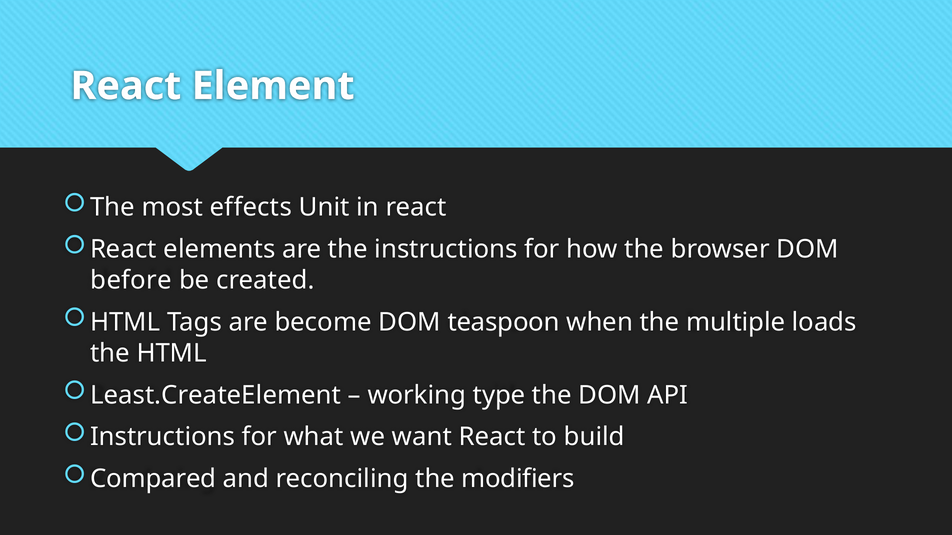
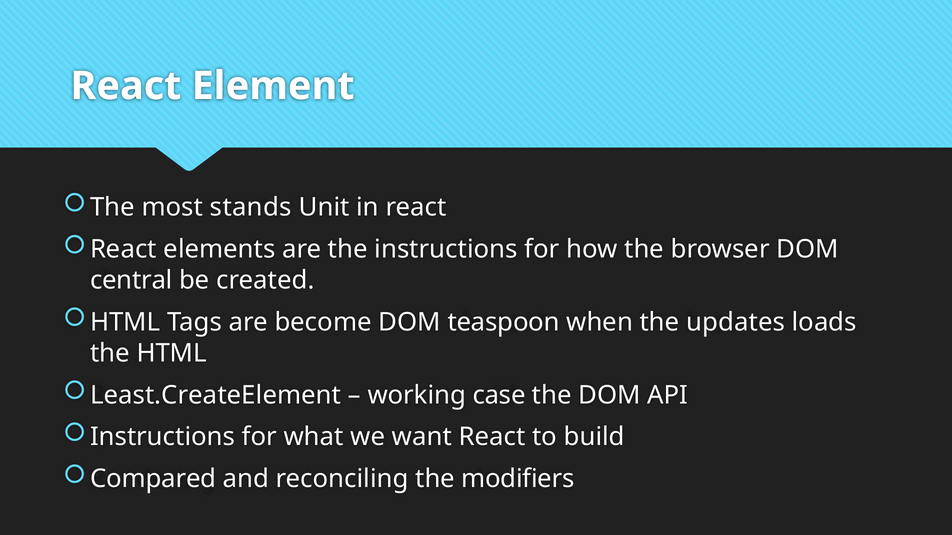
effects: effects -> stands
before: before -> central
multiple: multiple -> updates
type: type -> case
